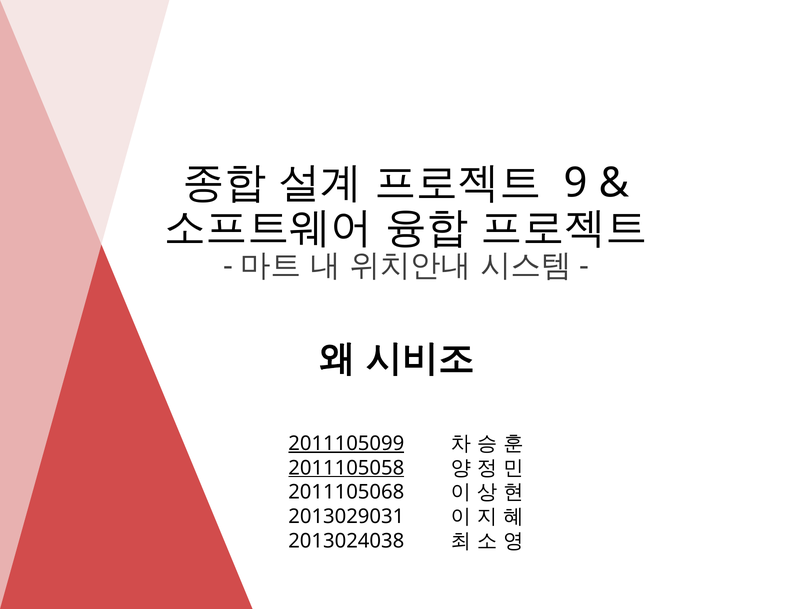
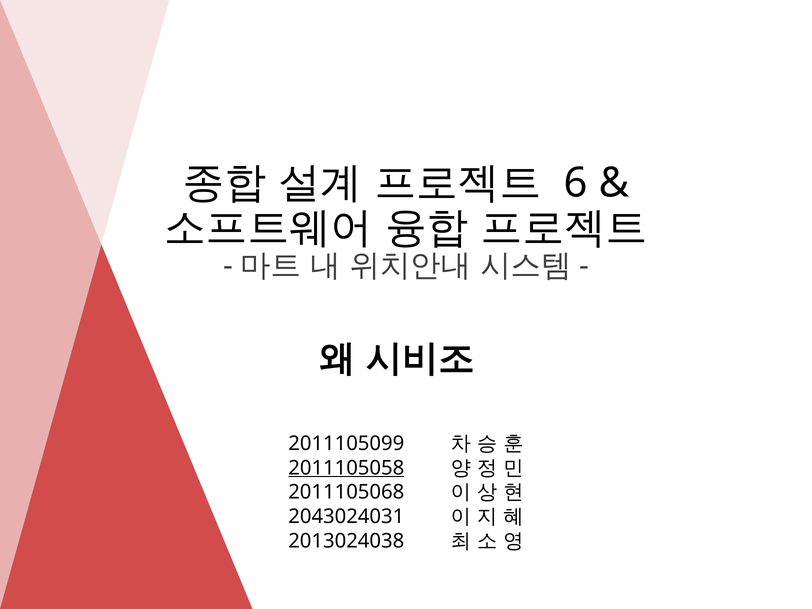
9: 9 -> 6
2011105099 underline: present -> none
2013029031: 2013029031 -> 2043024031
